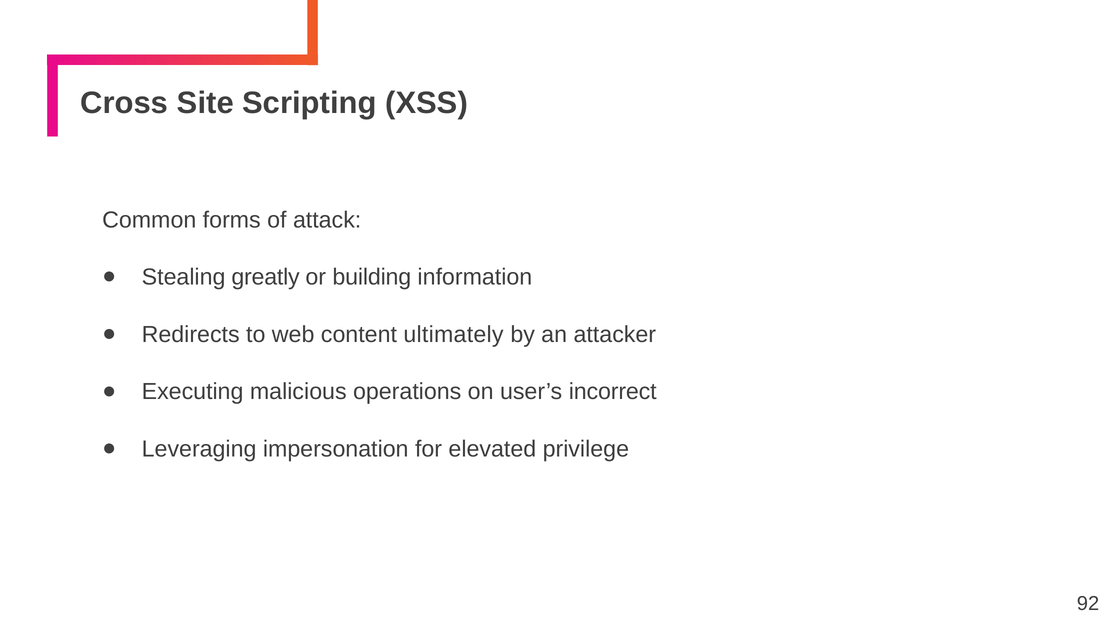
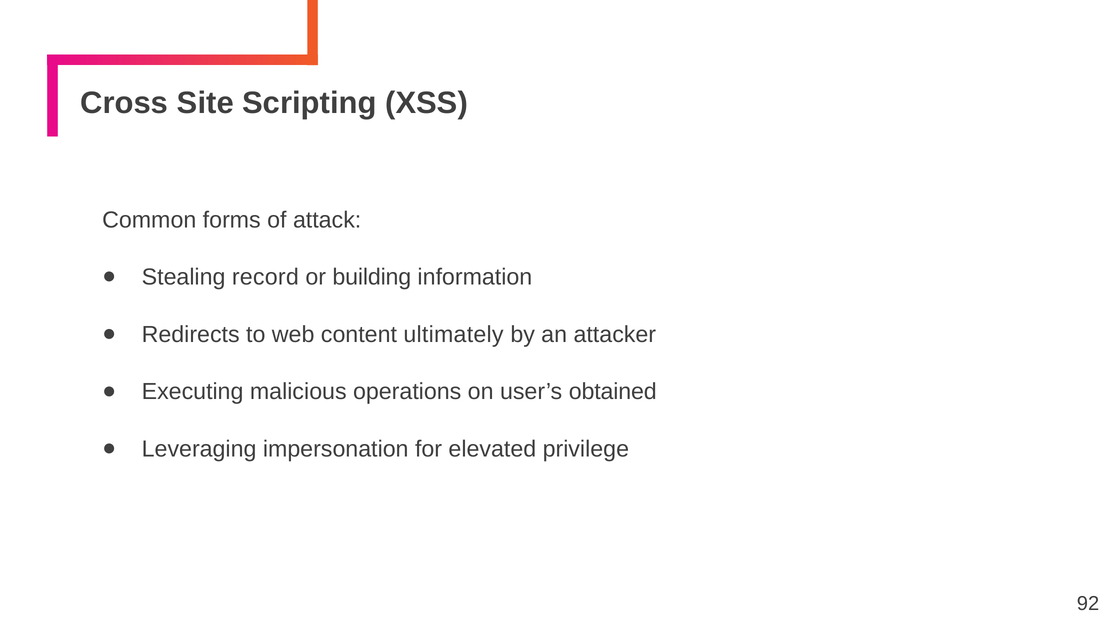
greatly: greatly -> record
incorrect: incorrect -> obtained
